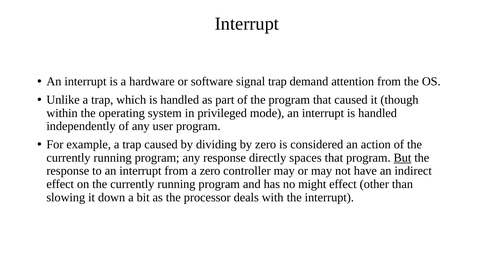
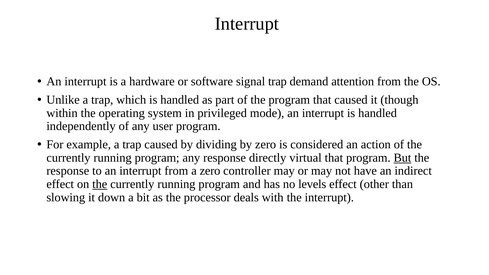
spaces: spaces -> virtual
the at (100, 184) underline: none -> present
might: might -> levels
